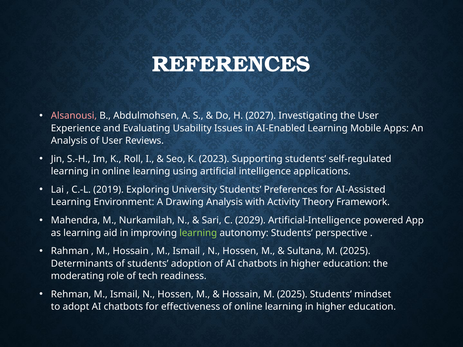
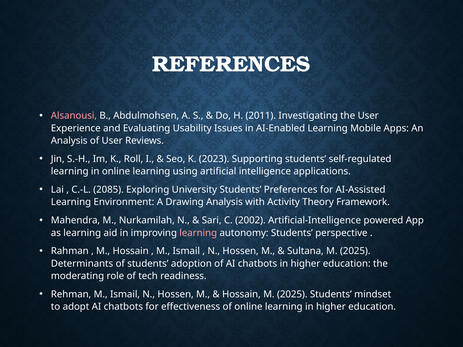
2027: 2027 -> 2011
2019: 2019 -> 2085
2029: 2029 -> 2002
learning at (198, 233) colour: light green -> pink
